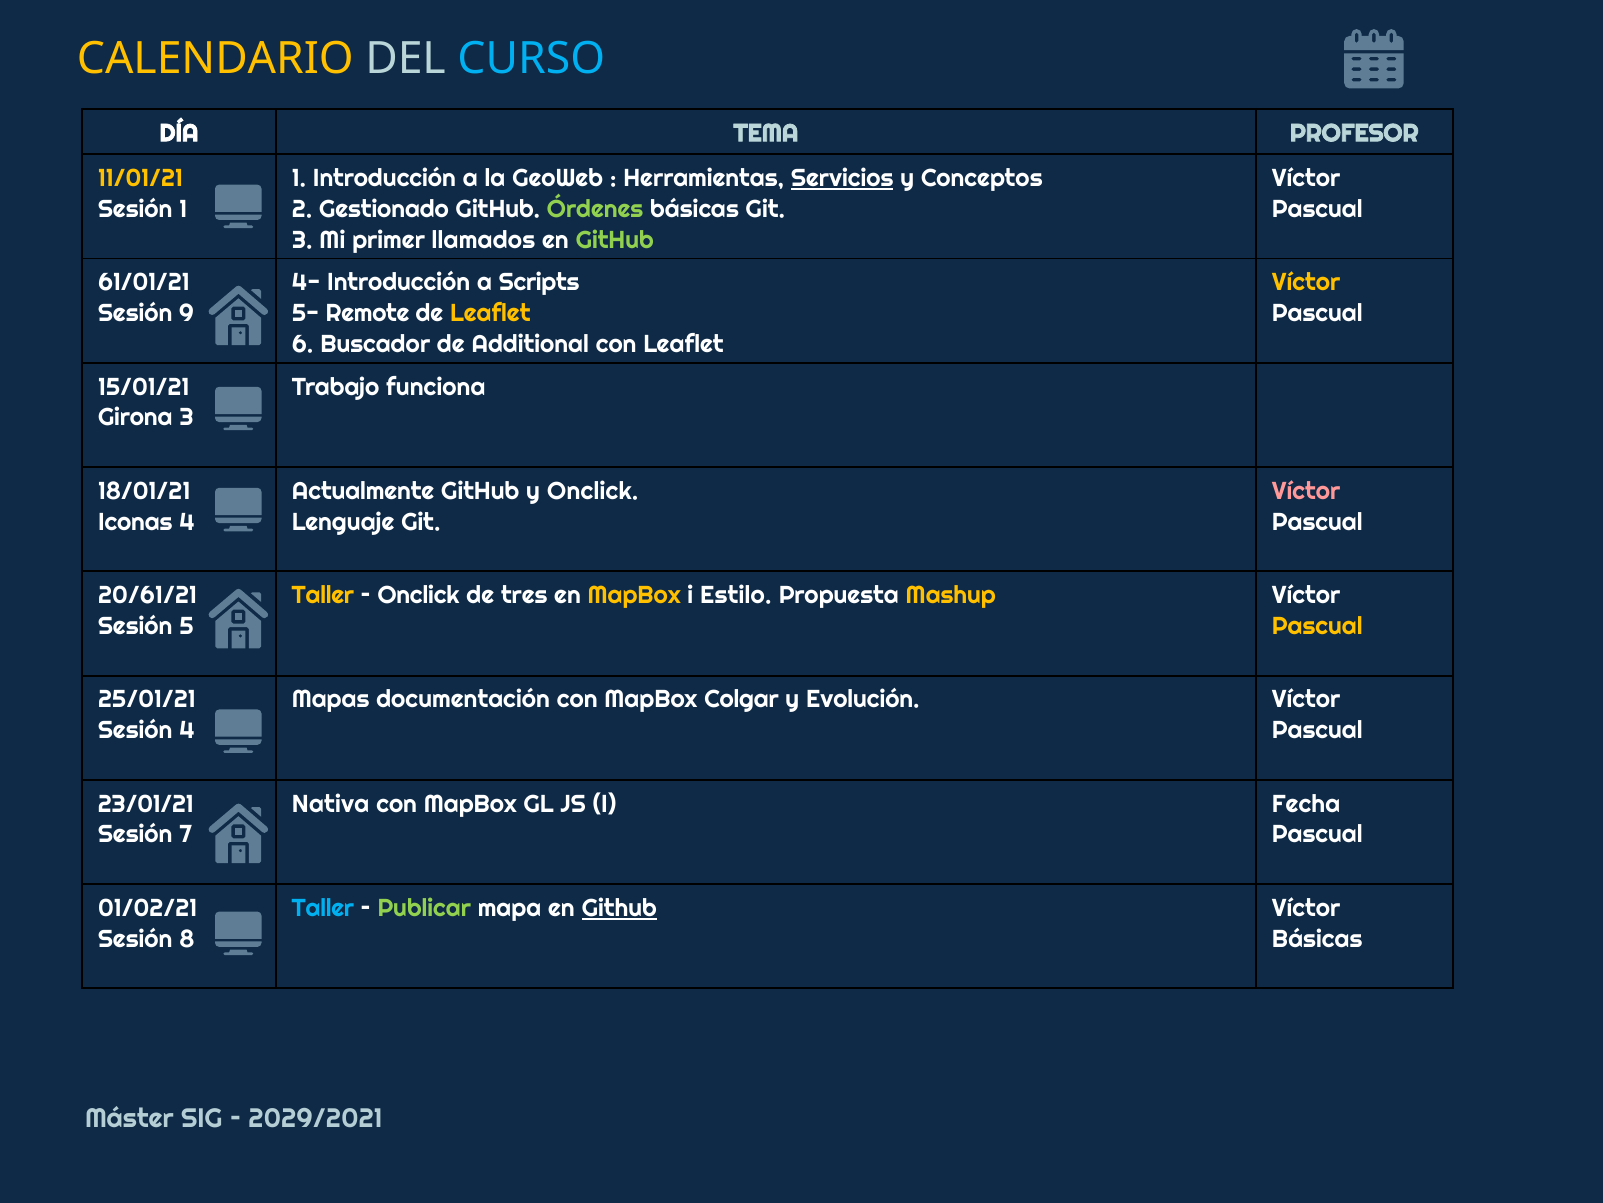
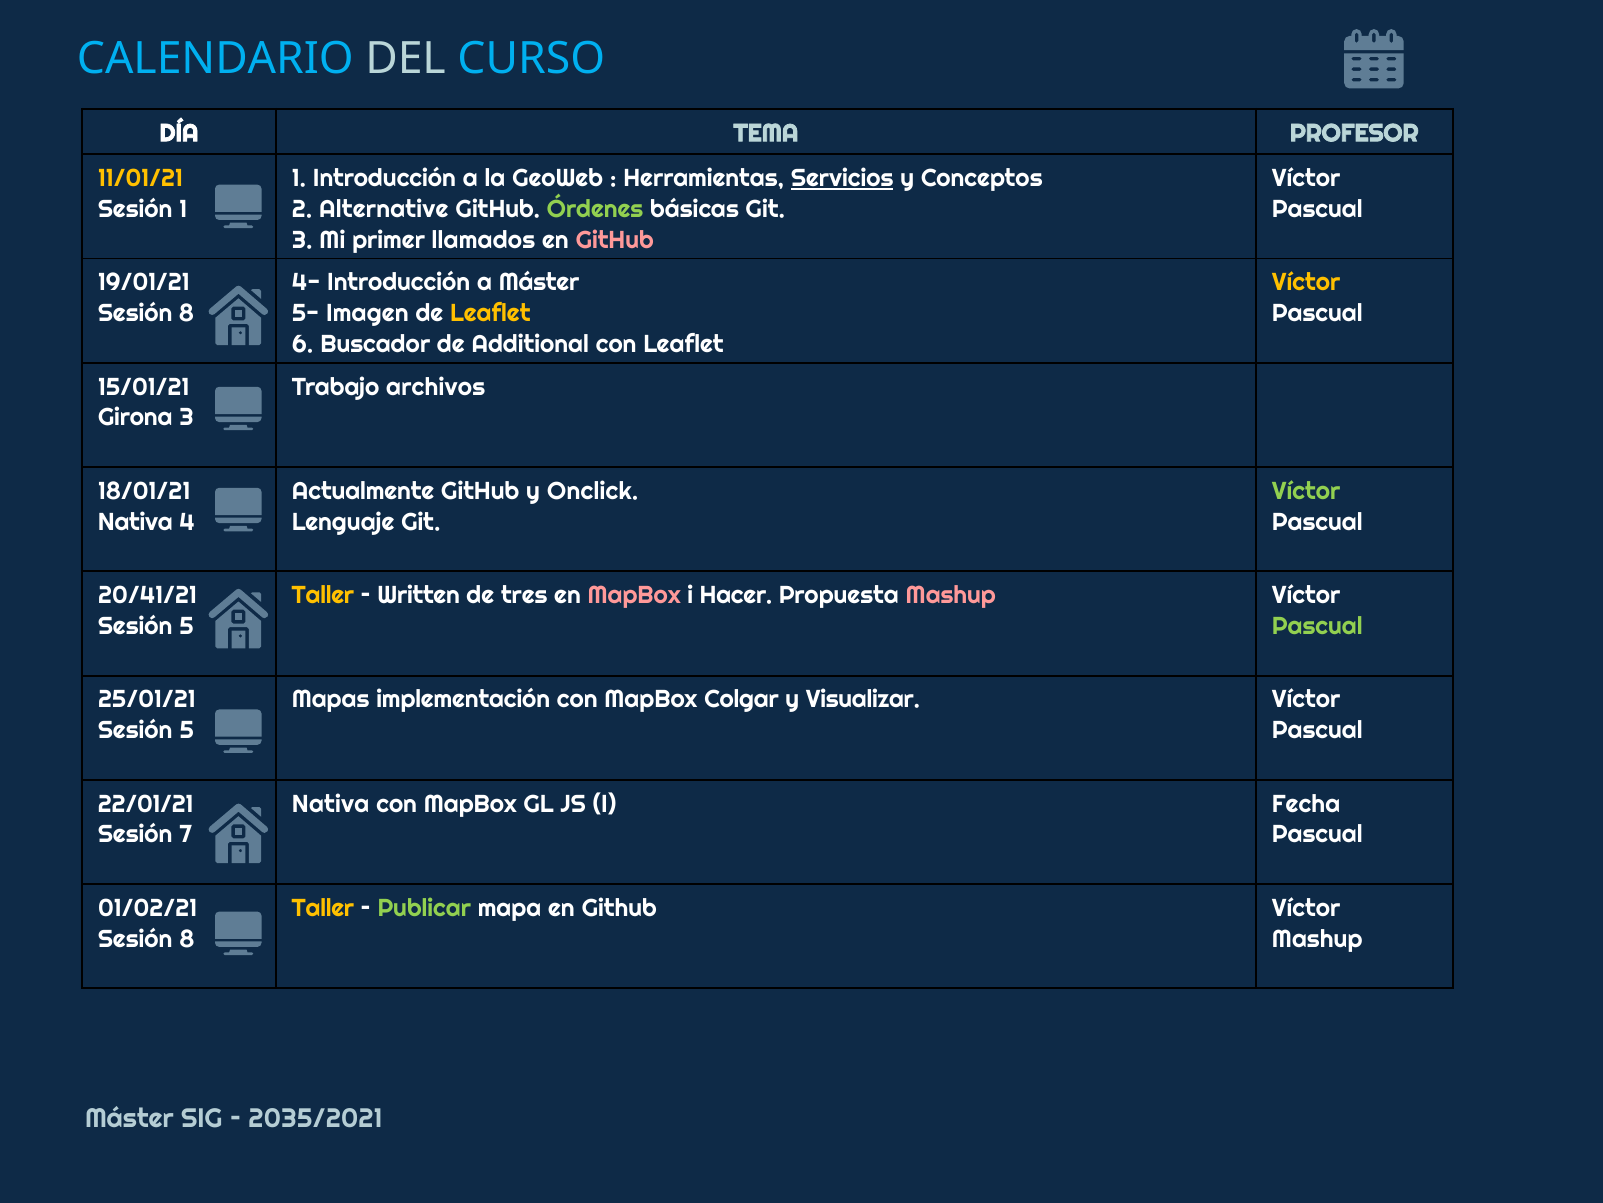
CALENDARIO colour: yellow -> light blue
Gestionado: Gestionado -> Alternative
GitHub at (615, 240) colour: light green -> pink
61/01/21: 61/01/21 -> 19/01/21
a Scripts: Scripts -> Máster
9 at (186, 313): 9 -> 8
Remote: Remote -> Imagen
funciona: funciona -> archivos
Víctor at (1306, 491) colour: pink -> light green
Iconas at (135, 522): Iconas -> Nativa
20/61/21: 20/61/21 -> 20/41/21
Onclick at (419, 595): Onclick -> Written
MapBox at (634, 595) colour: yellow -> pink
Estilo: Estilo -> Hacer
Mashup at (951, 595) colour: yellow -> pink
Pascual at (1317, 626) colour: yellow -> light green
documentación: documentación -> implementación
Evolución: Evolución -> Visualizar
4 at (187, 730): 4 -> 5
23/01/21: 23/01/21 -> 22/01/21
Taller at (323, 908) colour: light blue -> yellow
Github at (619, 908) underline: present -> none
Básicas at (1317, 938): Básicas -> Mashup
2029/2021: 2029/2021 -> 2035/2021
